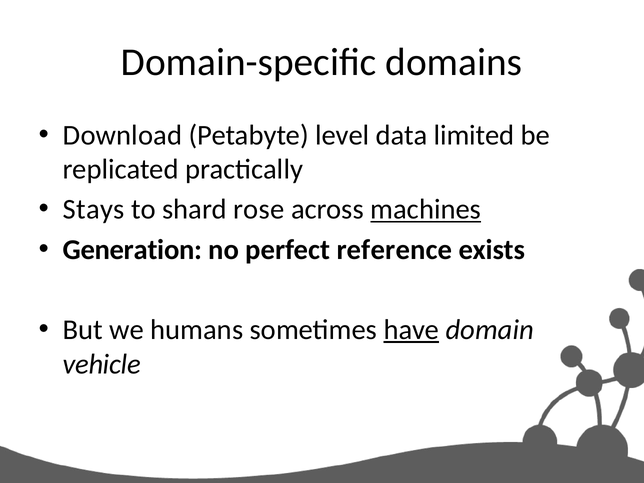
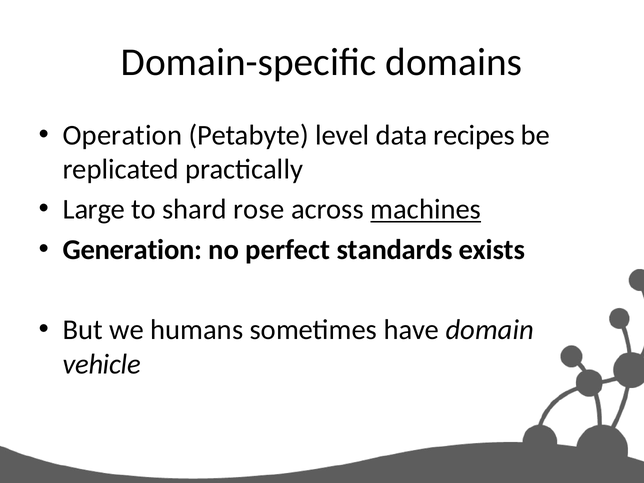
Download: Download -> Operation
limited: limited -> recipes
Stays: Stays -> Large
reference: reference -> standards
have underline: present -> none
